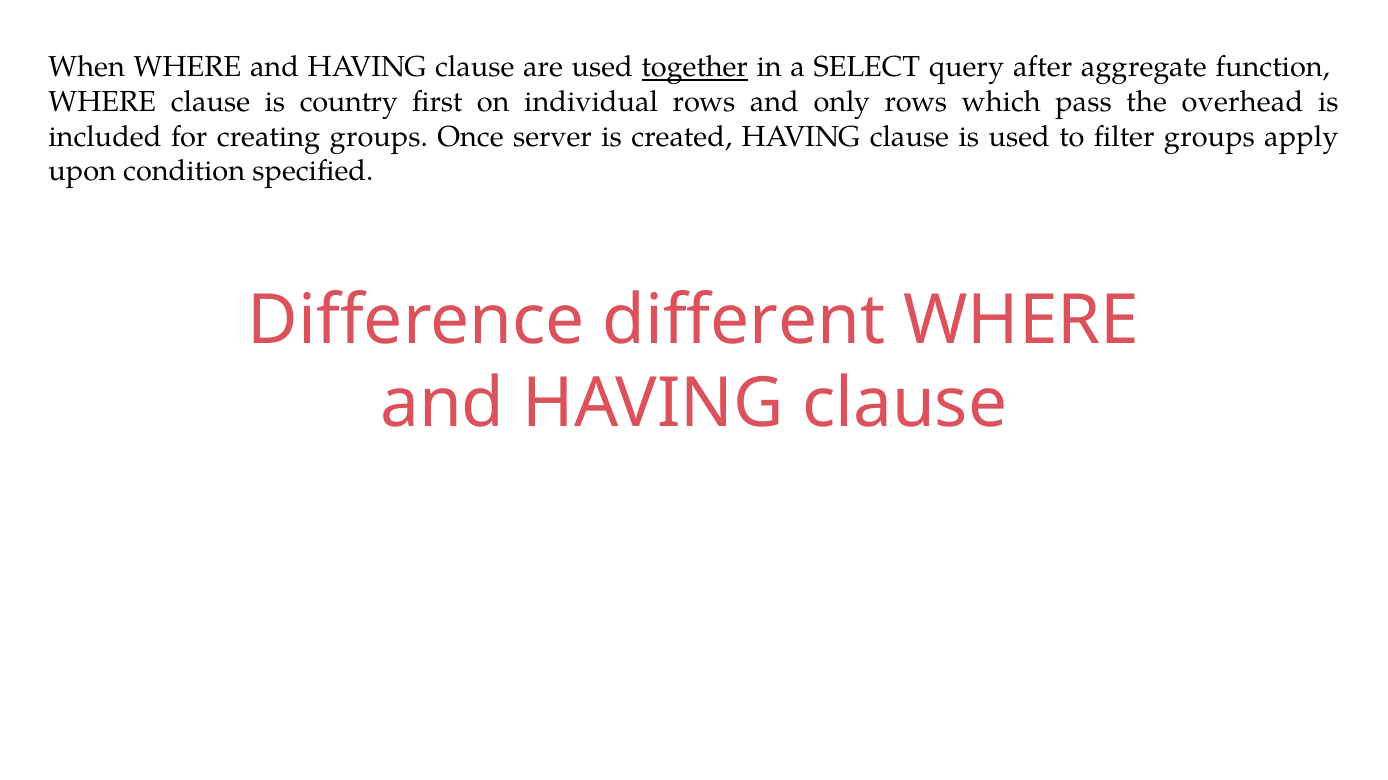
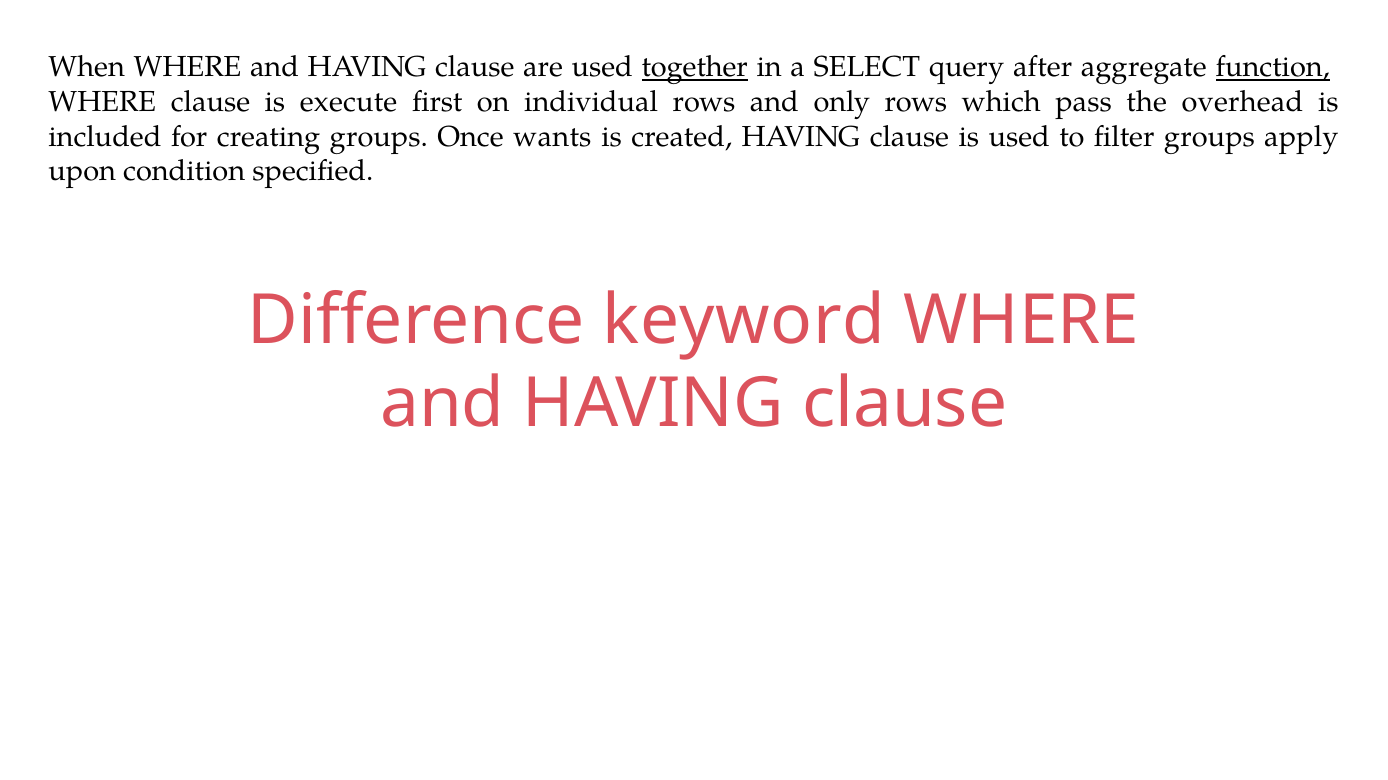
function underline: none -> present
country: country -> execute
server: server -> wants
different: different -> keyword
